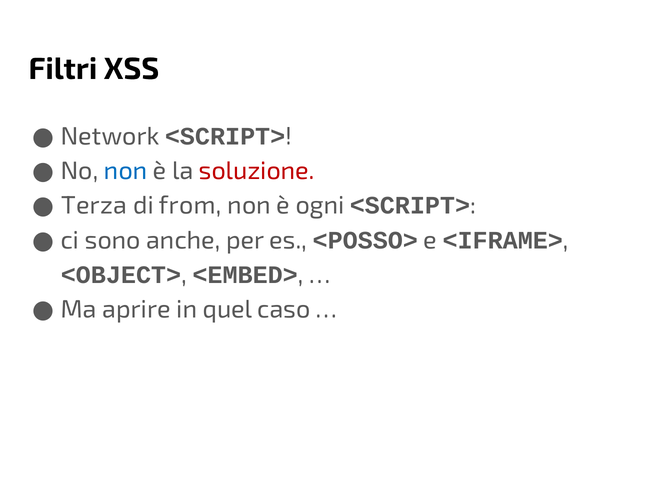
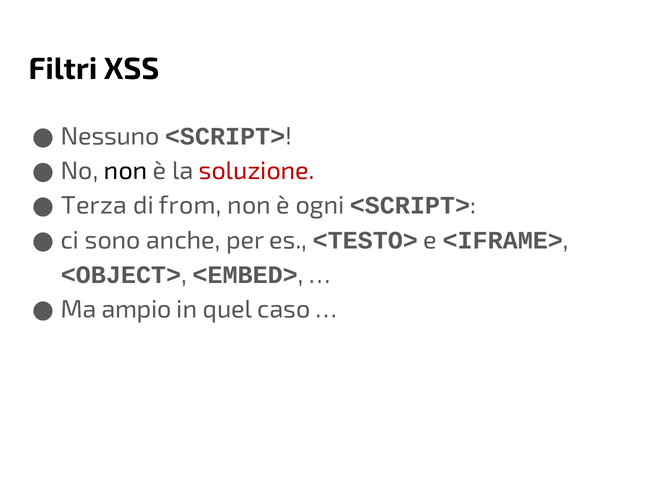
Network: Network -> Nessuno
non at (126, 171) colour: blue -> black
<POSSO>: <POSSO> -> <TESTO>
aprire: aprire -> ampio
